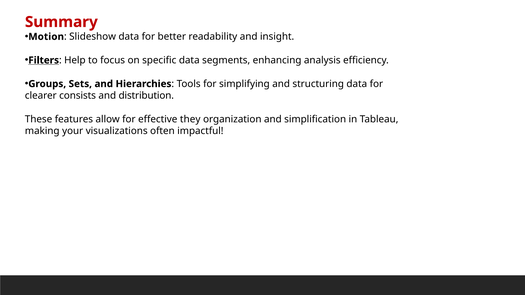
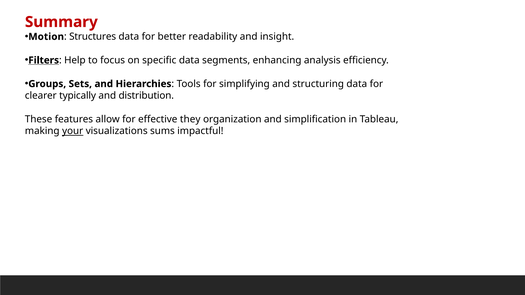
Slideshow: Slideshow -> Structures
consists: consists -> typically
your underline: none -> present
often: often -> sums
